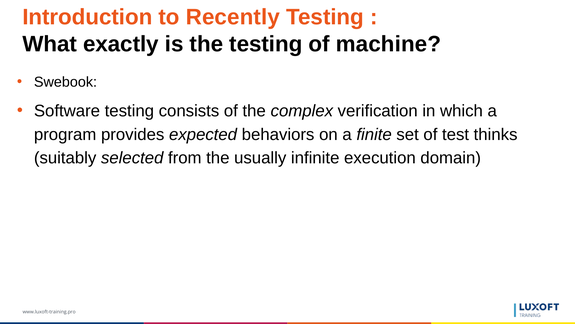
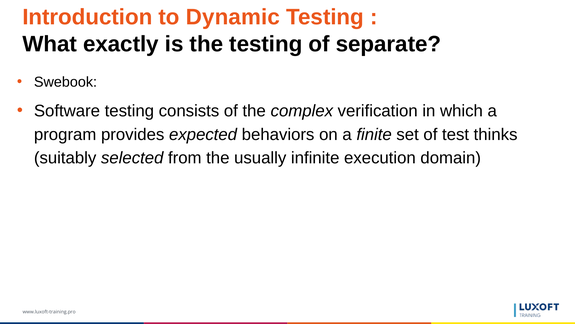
Recently: Recently -> Dynamic
machine: machine -> separate
